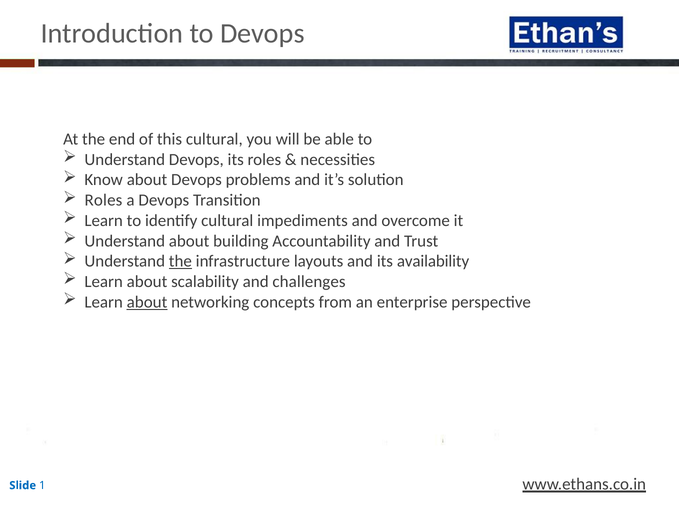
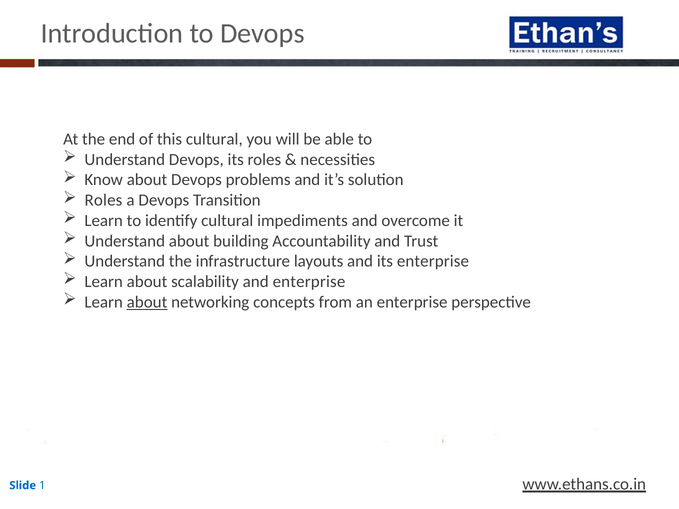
the at (180, 261) underline: present -> none
its availability: availability -> enterprise
and challenges: challenges -> enterprise
